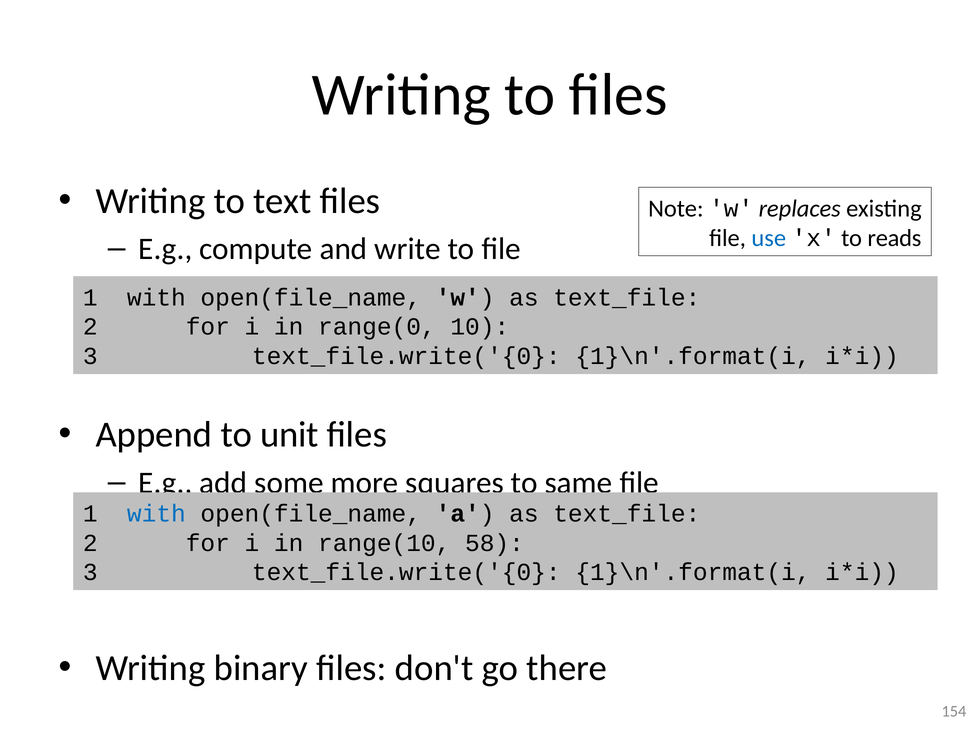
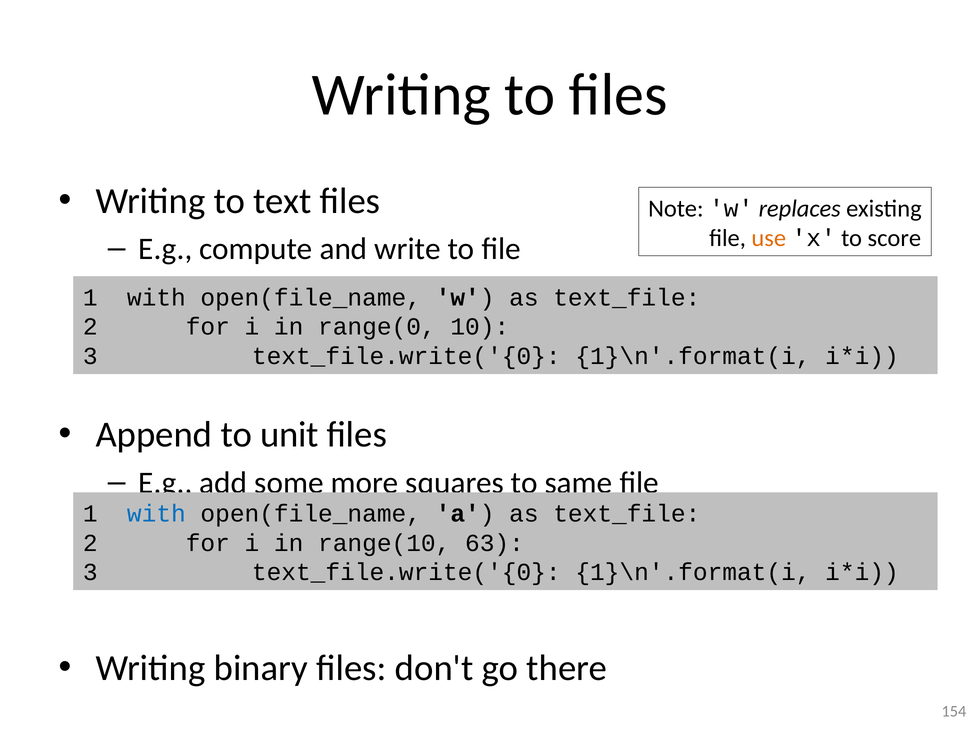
use colour: blue -> orange
reads: reads -> score
58: 58 -> 63
